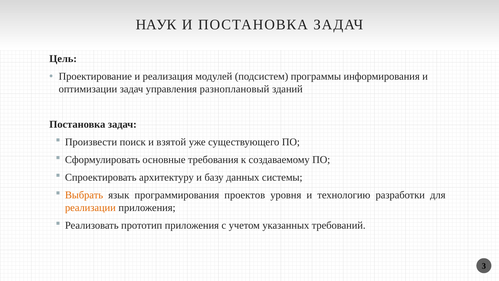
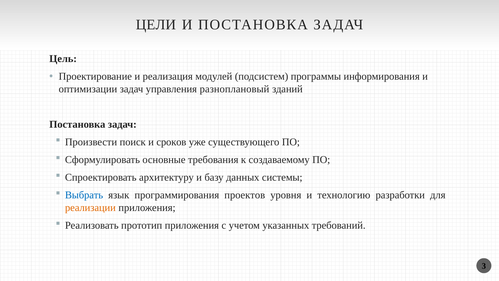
НАУК: НАУК -> ЦЕЛИ
взятой: взятой -> сроков
Выбрать colour: orange -> blue
